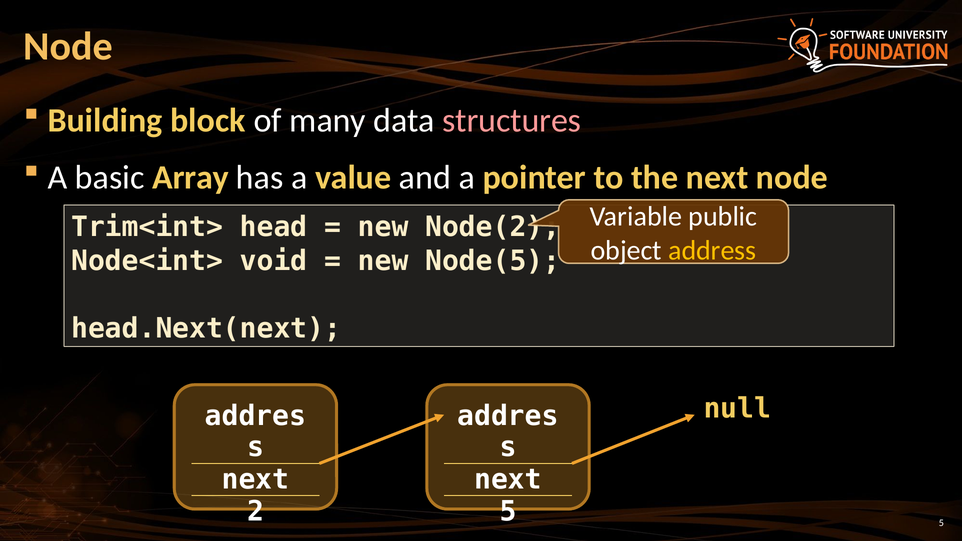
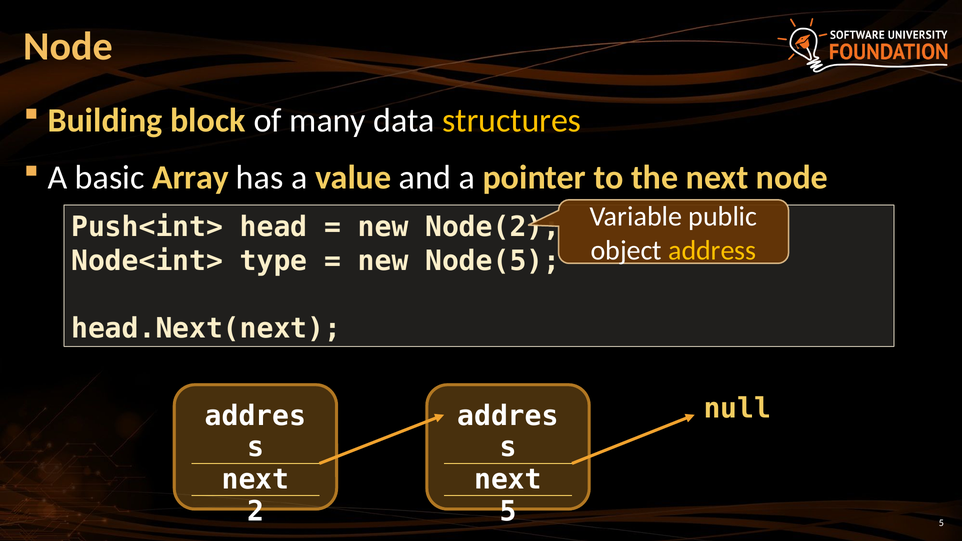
structures colour: pink -> yellow
Trim<int>: Trim<int> -> Push<int>
void: void -> type
